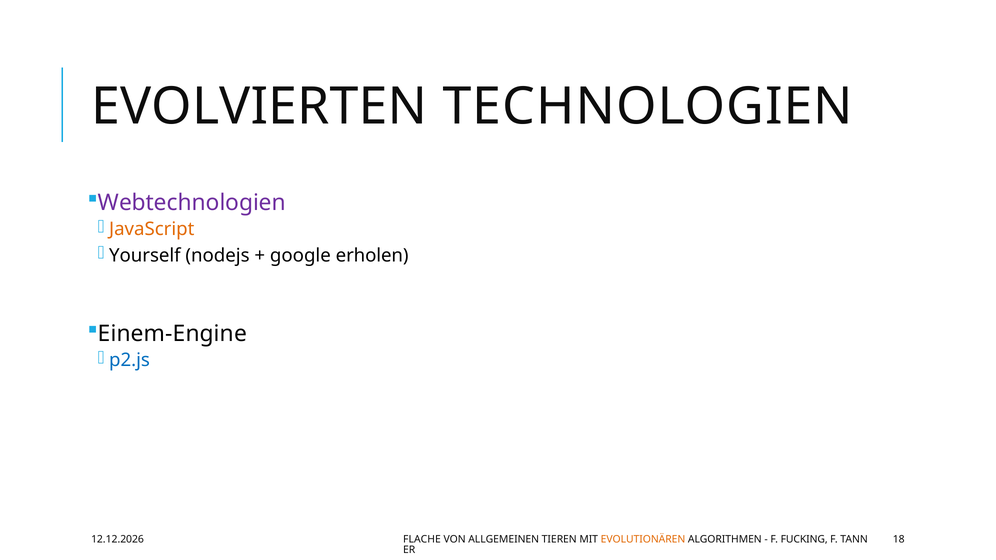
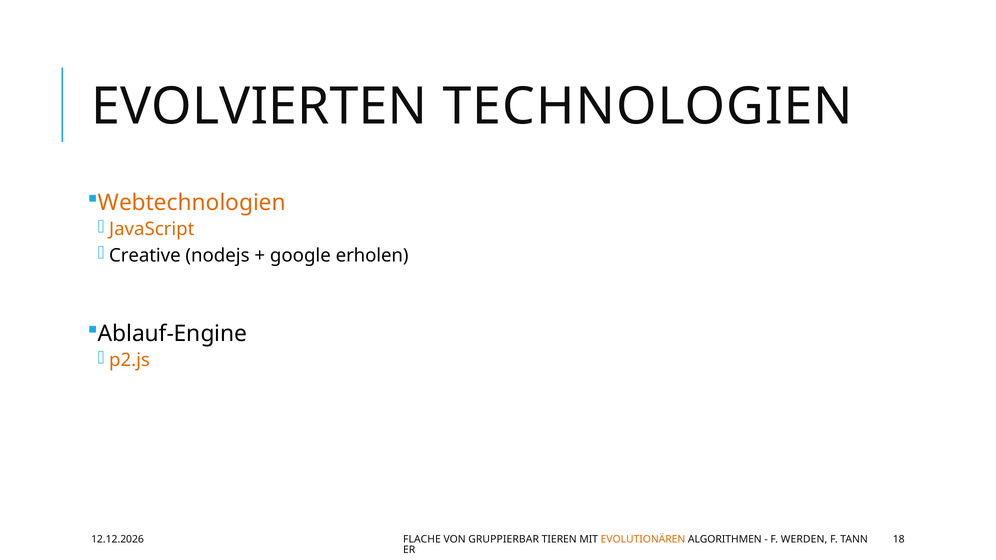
Webtechnologien colour: purple -> orange
Yourself: Yourself -> Creative
Einem-Engine: Einem-Engine -> Ablauf-Engine
p2.js colour: blue -> orange
ALLGEMEINEN: ALLGEMEINEN -> GRUPPIERBAR
FUCKING: FUCKING -> WERDEN
